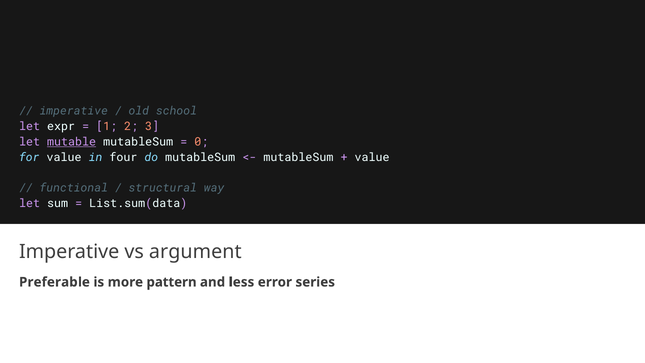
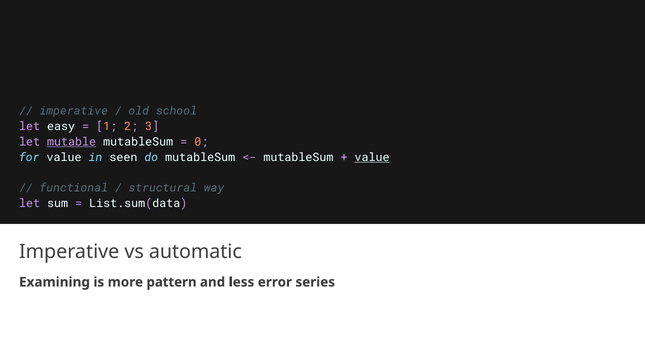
expr: expr -> easy
four: four -> seen
value at (372, 157) underline: none -> present
argument: argument -> automatic
Preferable: Preferable -> Examining
